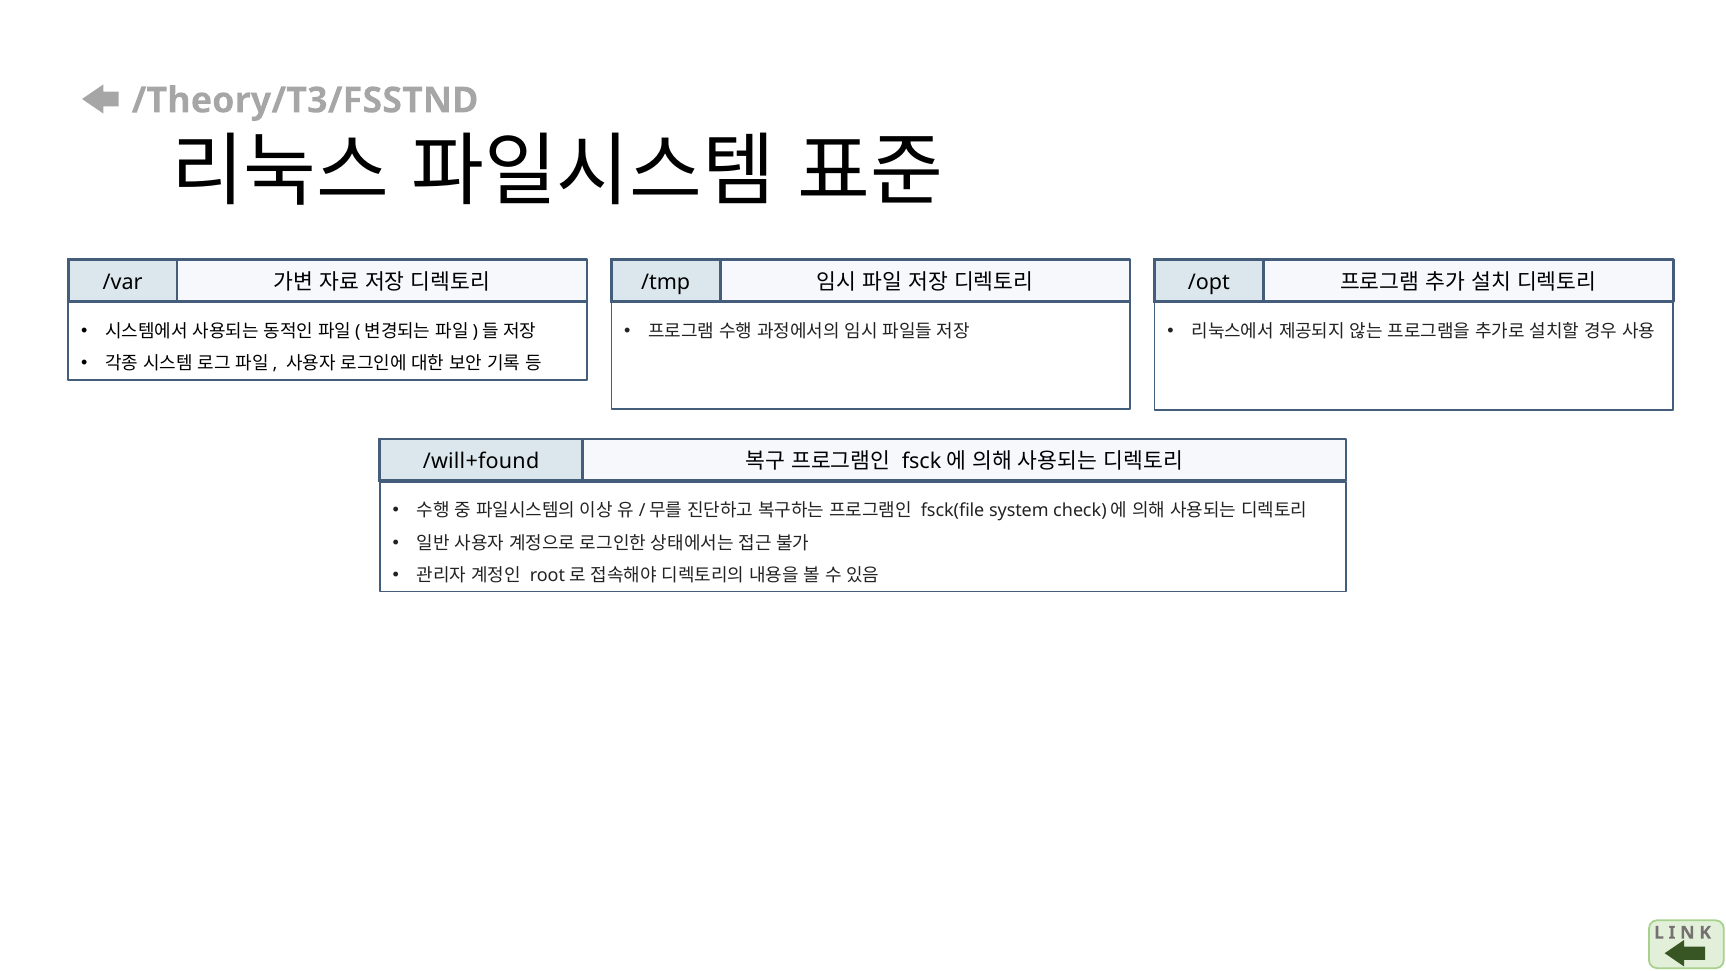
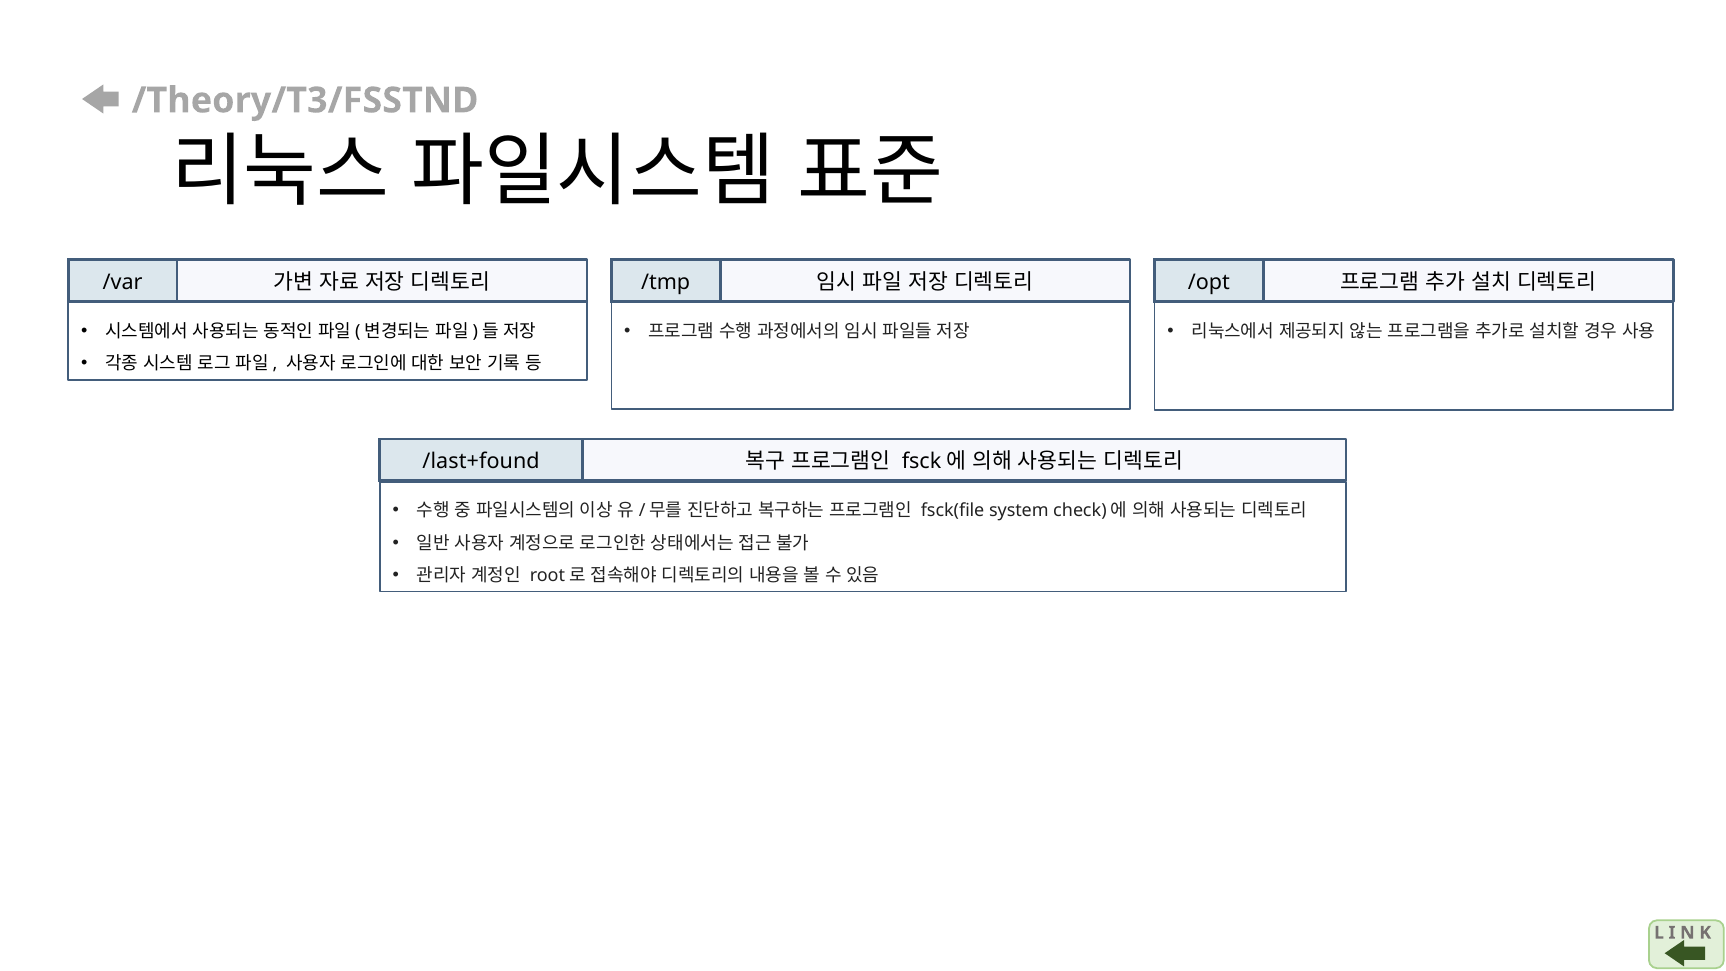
/will+found: /will+found -> /last+found
